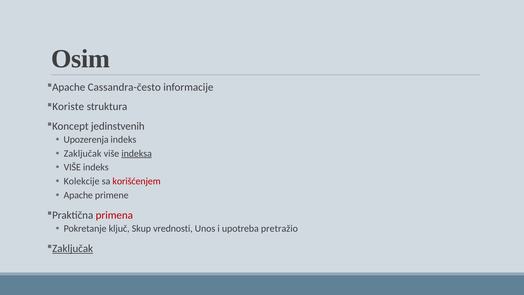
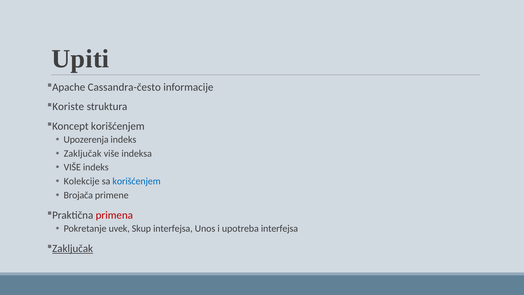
Osim: Osim -> Upiti
Koncept jedinstvenih: jedinstvenih -> korišćenjem
indeksa underline: present -> none
korišćenjem at (137, 181) colour: red -> blue
Apache at (78, 195): Apache -> Brojača
ključ: ključ -> uvek
Skup vrednosti: vrednosti -> interfejsa
upotreba pretražio: pretražio -> interfejsa
